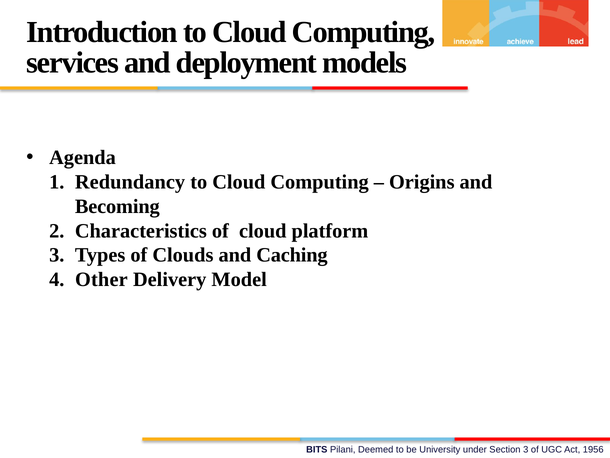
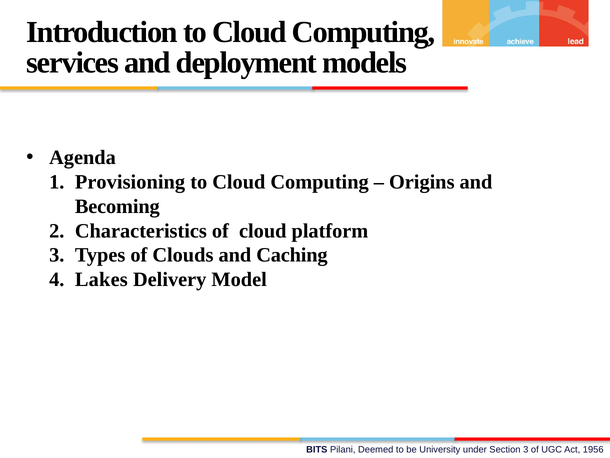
Redundancy: Redundancy -> Provisioning
Other: Other -> Lakes
